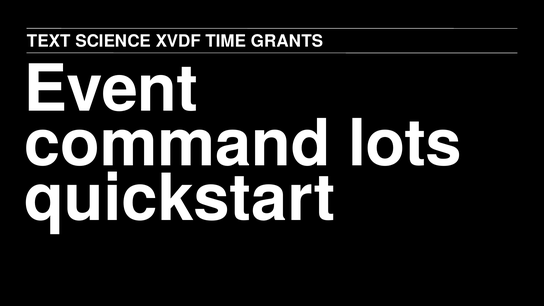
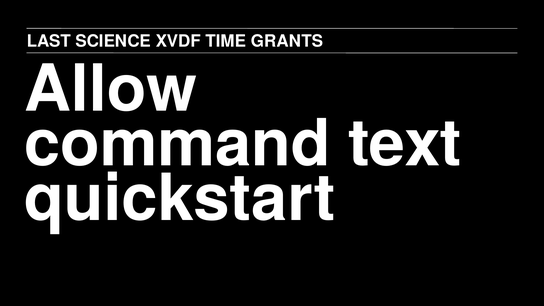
TEXT: TEXT -> LAST
Event: Event -> Allow
lots: lots -> text
